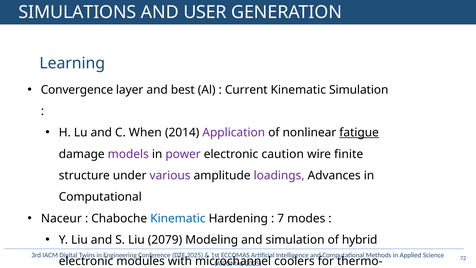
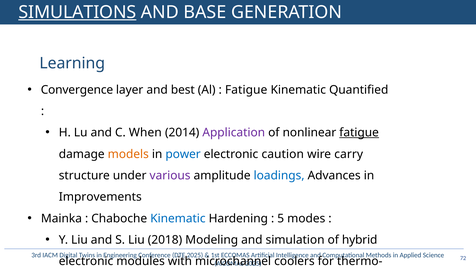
SIMULATIONS underline: none -> present
USER: USER -> BASE
Current at (246, 90): Current -> Fatigue
Kinematic Simulation: Simulation -> Quantified
models colour: purple -> orange
power colour: purple -> blue
finite: finite -> carry
loadings colour: purple -> blue
Computational at (100, 197): Computational -> Improvements
Naceur: Naceur -> Mainka
7: 7 -> 5
2079: 2079 -> 2018
